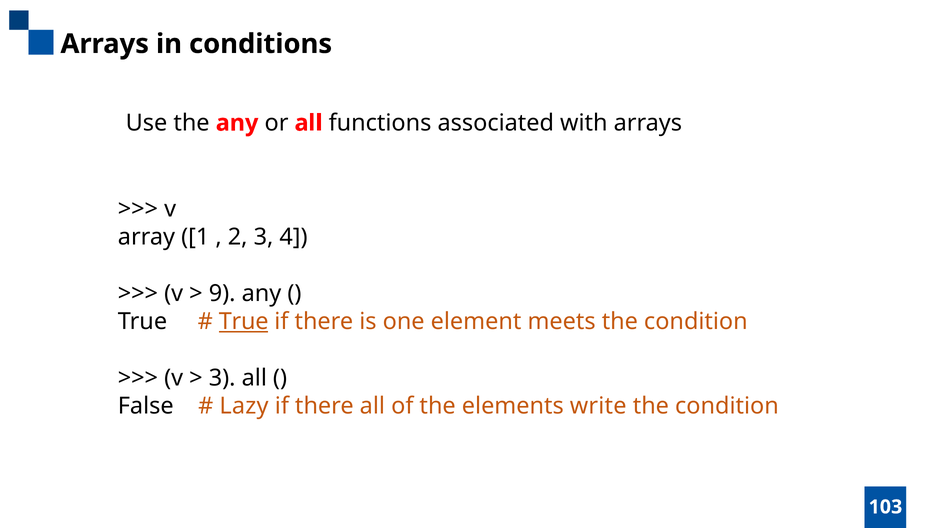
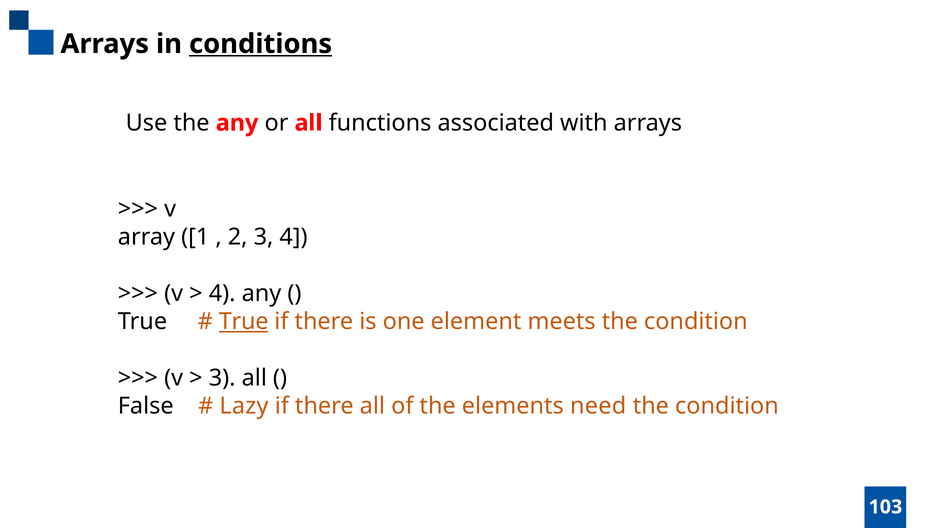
conditions underline: none -> present
9 at (222, 294): 9 -> 4
write: write -> need
